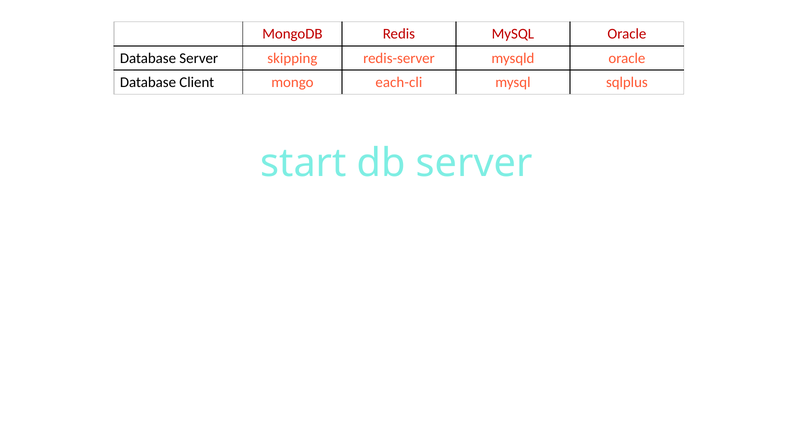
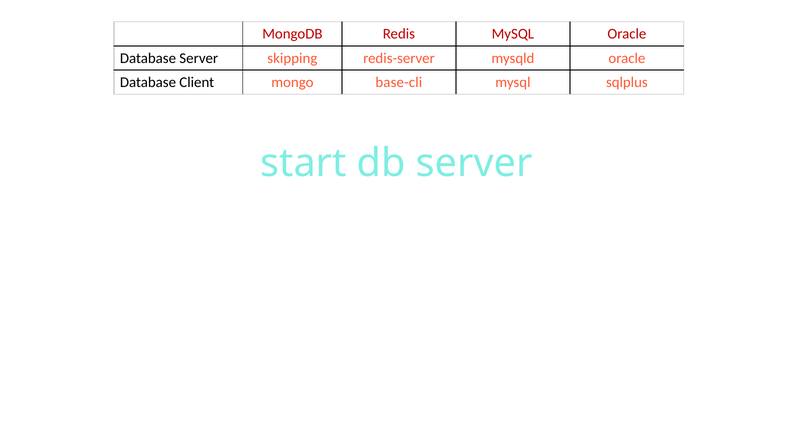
each-cli: each-cli -> base-cli
